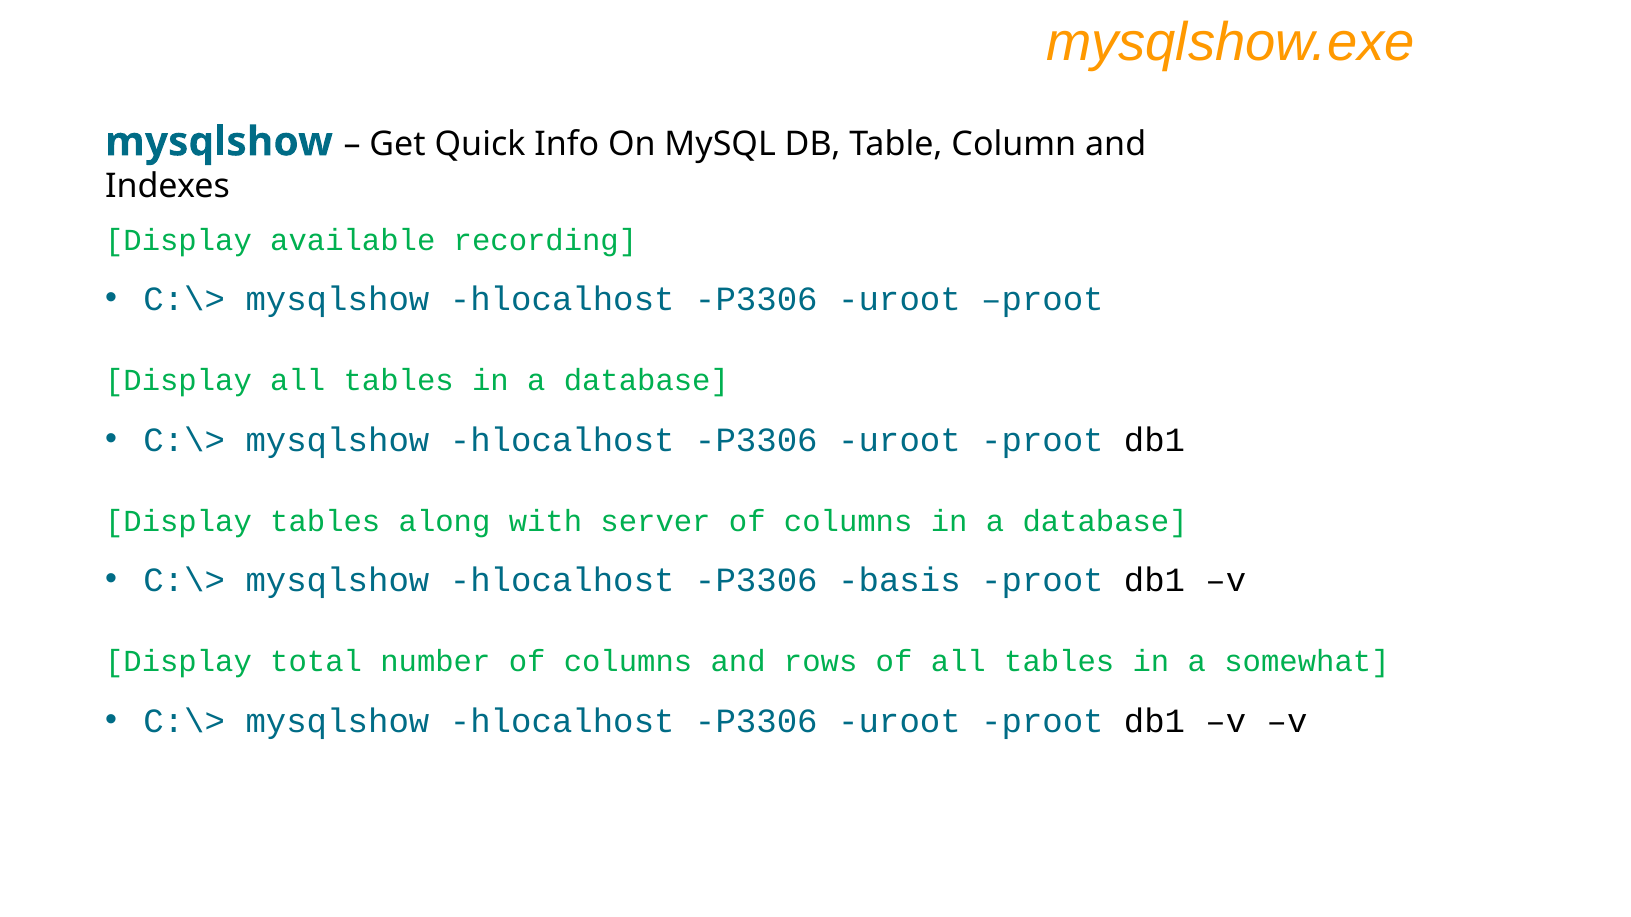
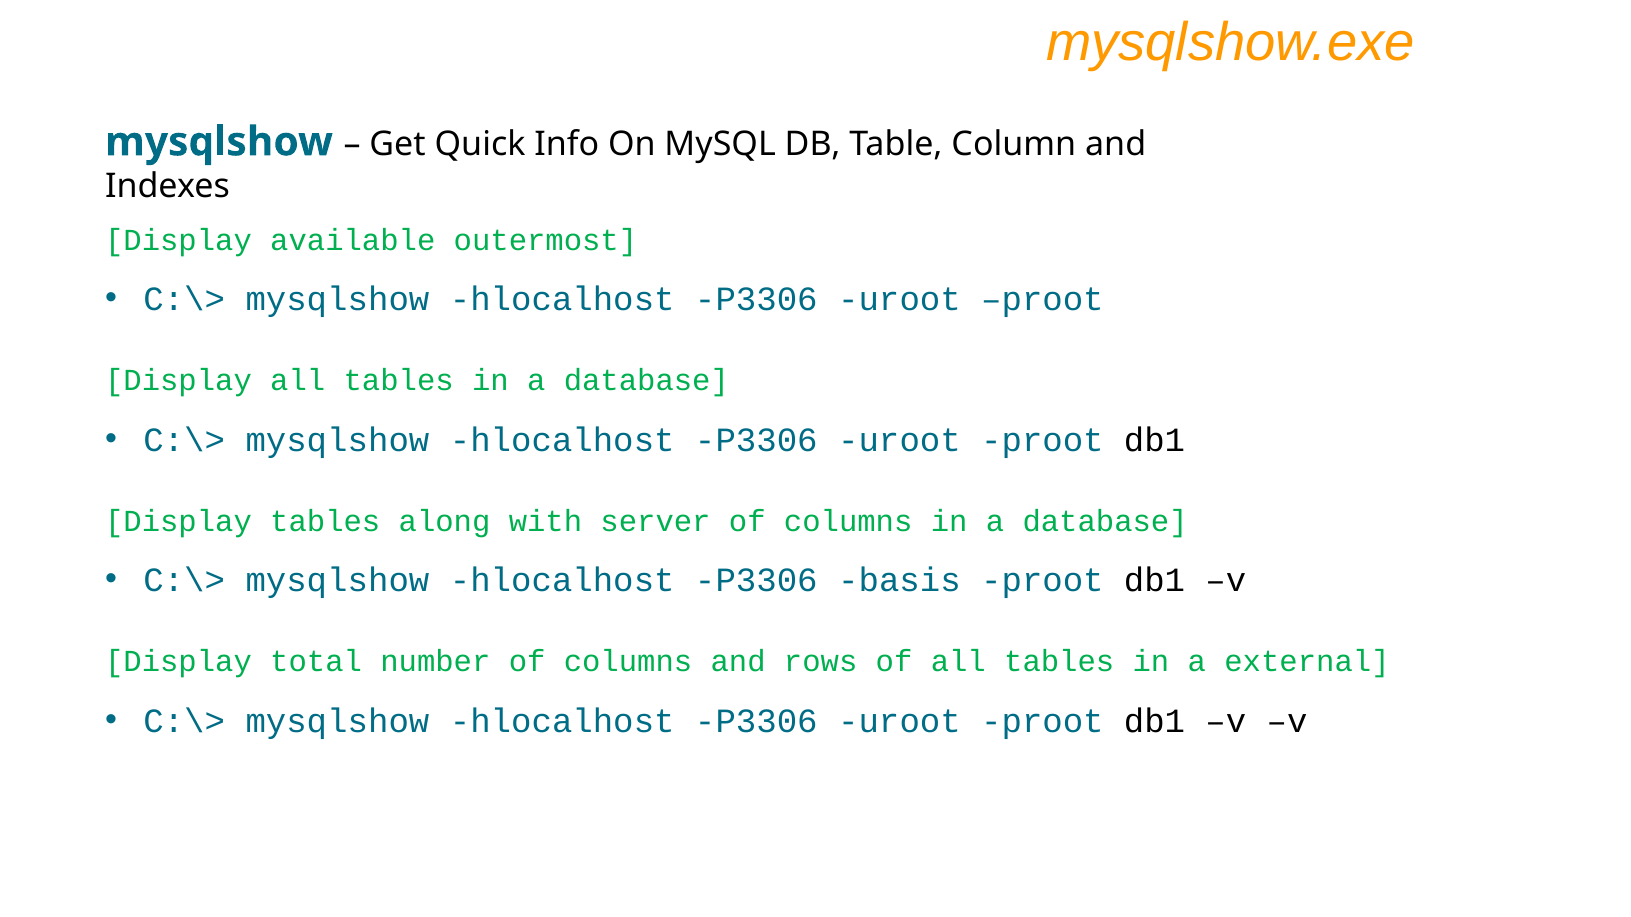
recording: recording -> outermost
somewhat: somewhat -> external
